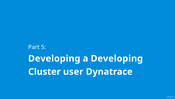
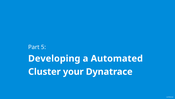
a Developing: Developing -> Automated
user: user -> your
